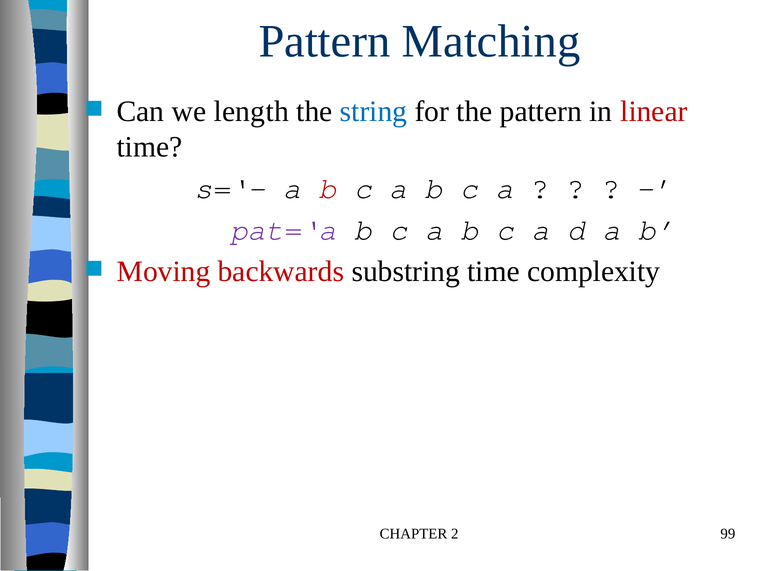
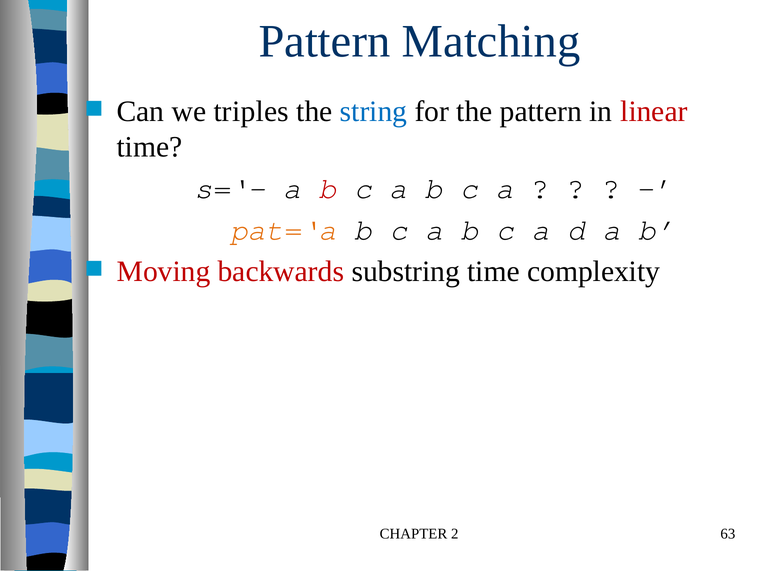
length: length -> triples
pat=‘a colour: purple -> orange
99: 99 -> 63
